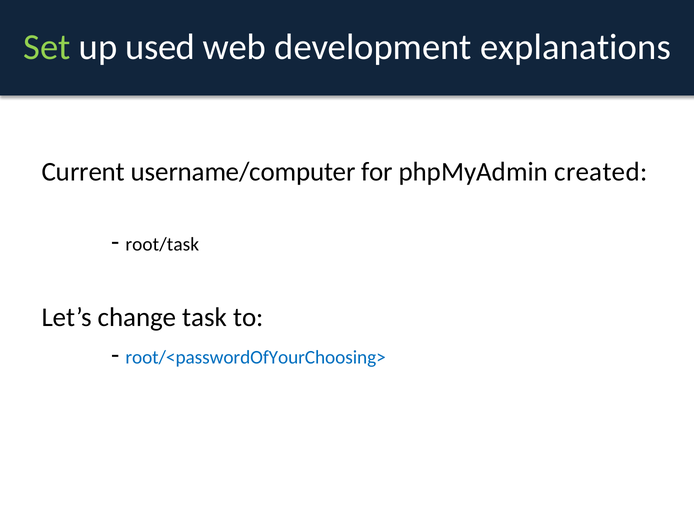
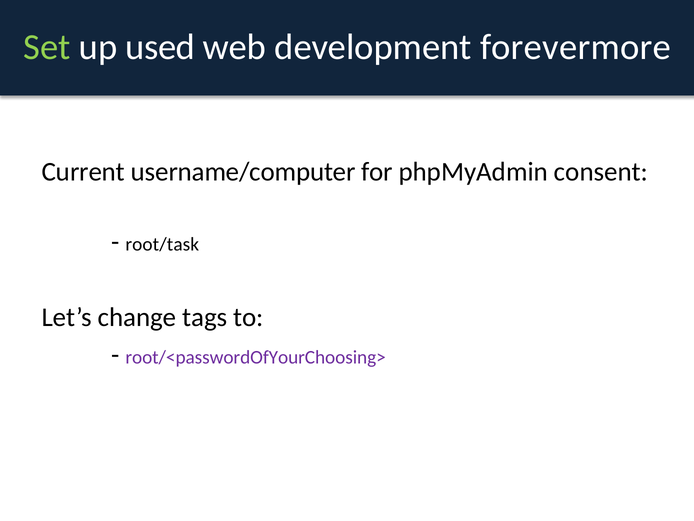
explanations: explanations -> forevermore
created: created -> consent
task: task -> tags
root/<passwordOfYourChoosing> colour: blue -> purple
